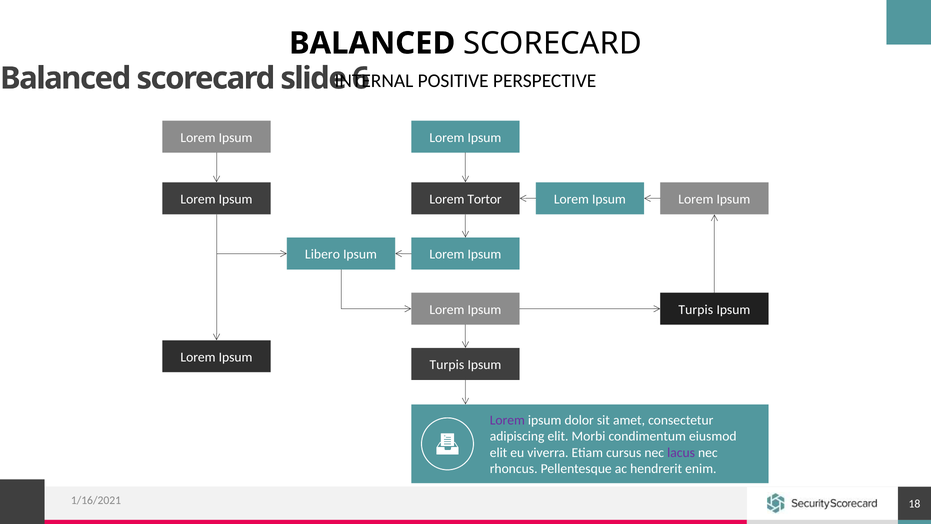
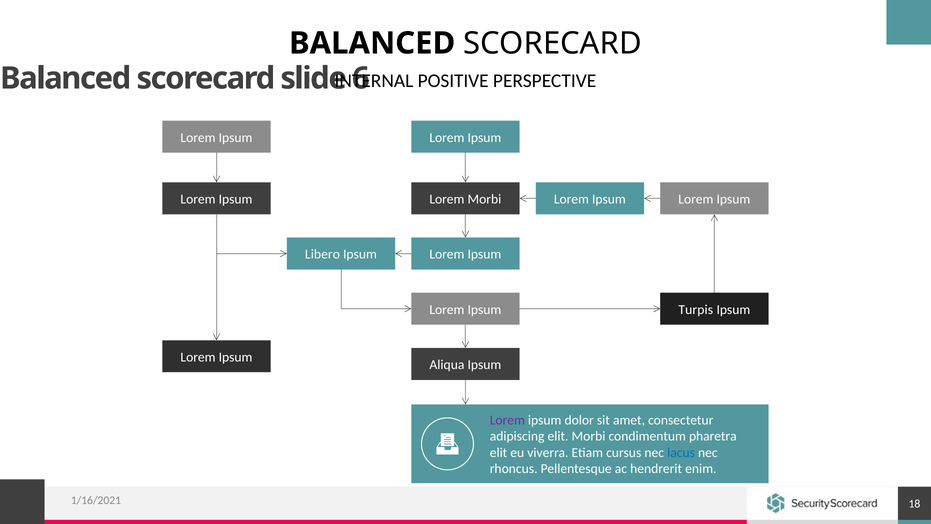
Lorem Tortor: Tortor -> Morbi
Turpis at (447, 365): Turpis -> Aliqua
eiusmod: eiusmod -> pharetra
lacus colour: purple -> blue
